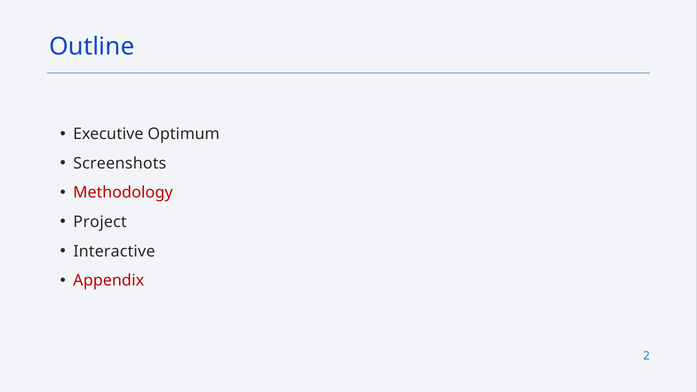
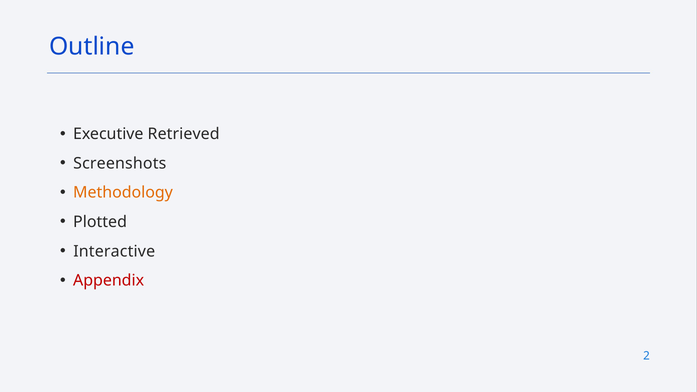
Optimum: Optimum -> Retrieved
Methodology colour: red -> orange
Project: Project -> Plotted
